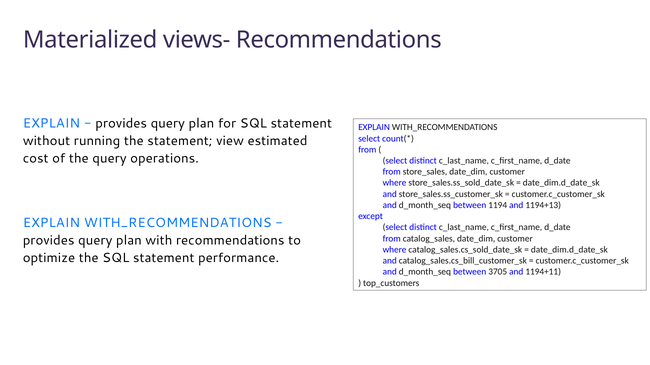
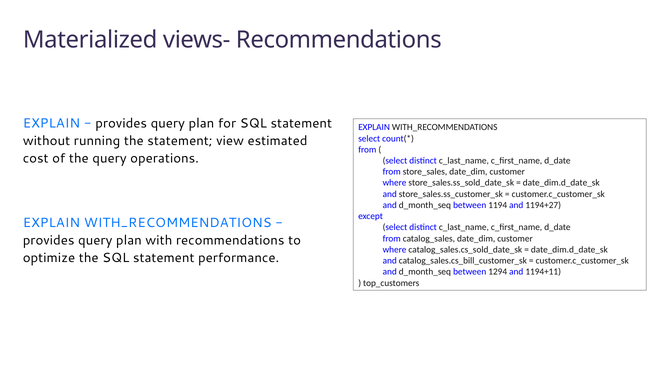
1194+13: 1194+13 -> 1194+27
3705: 3705 -> 1294
